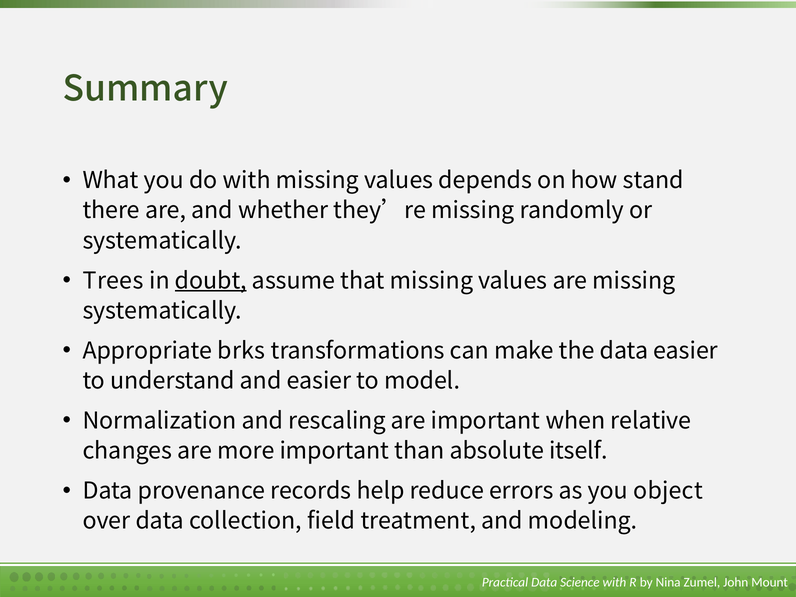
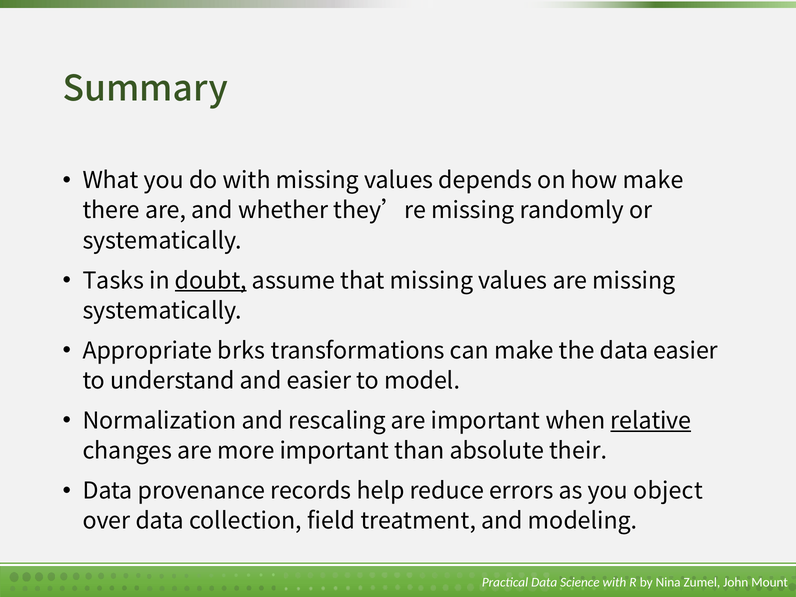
how stand: stand -> make
Trees: Trees -> Tasks
relative underline: none -> present
itself: itself -> their
